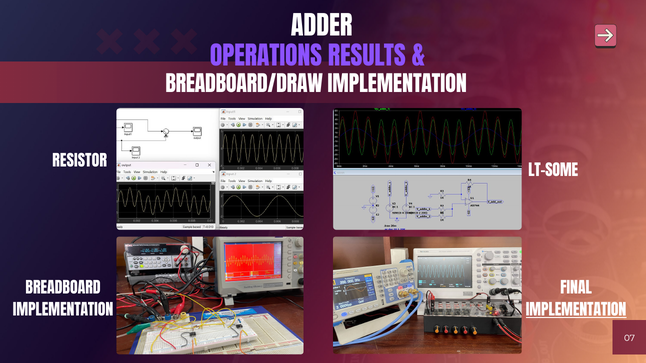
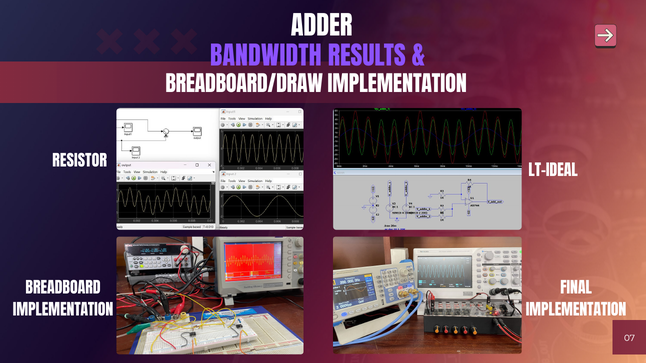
OPERATIONS: OPERATIONS -> BANDWIDTH
LT-SOME: LT-SOME -> LT-IDEAL
IMPLEMENTATION at (576, 311) underline: present -> none
